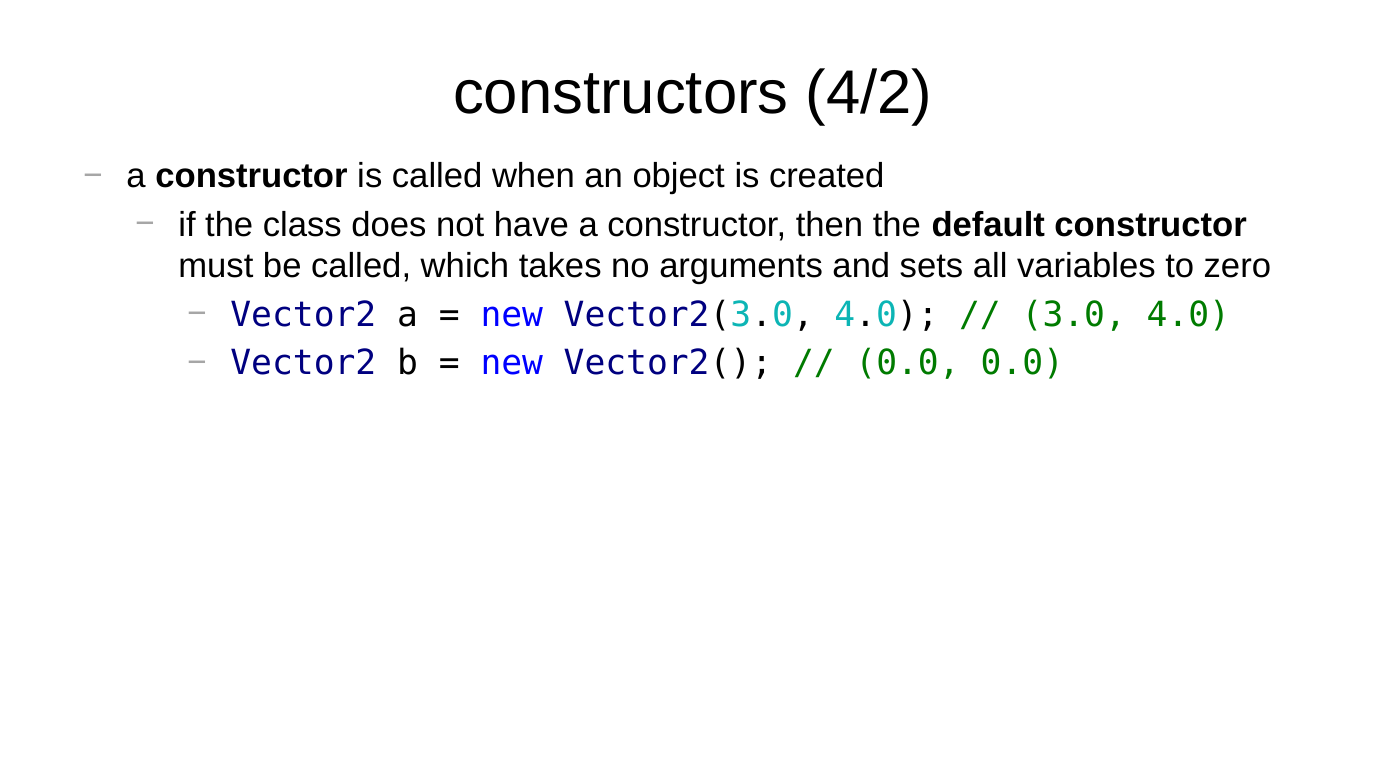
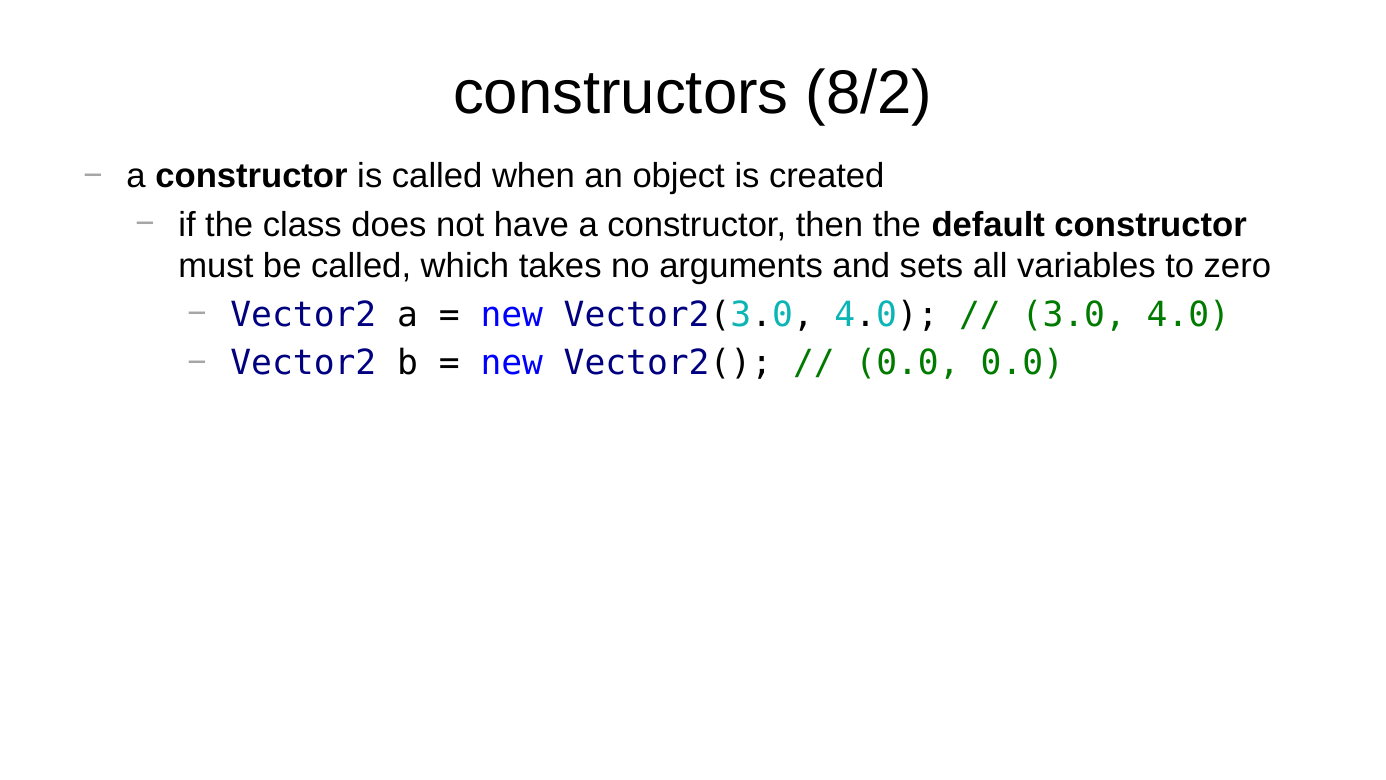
4/2: 4/2 -> 8/2
